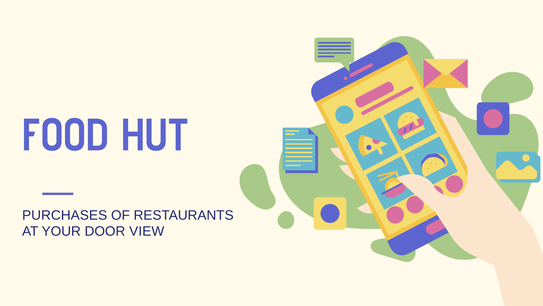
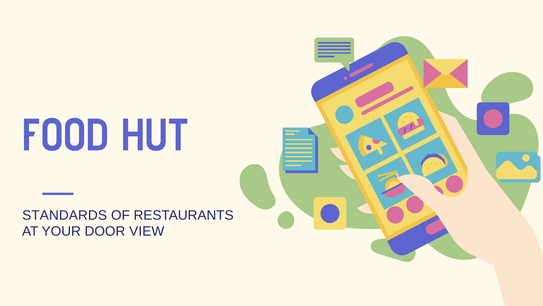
PURCHASES: PURCHASES -> STANDARDS
